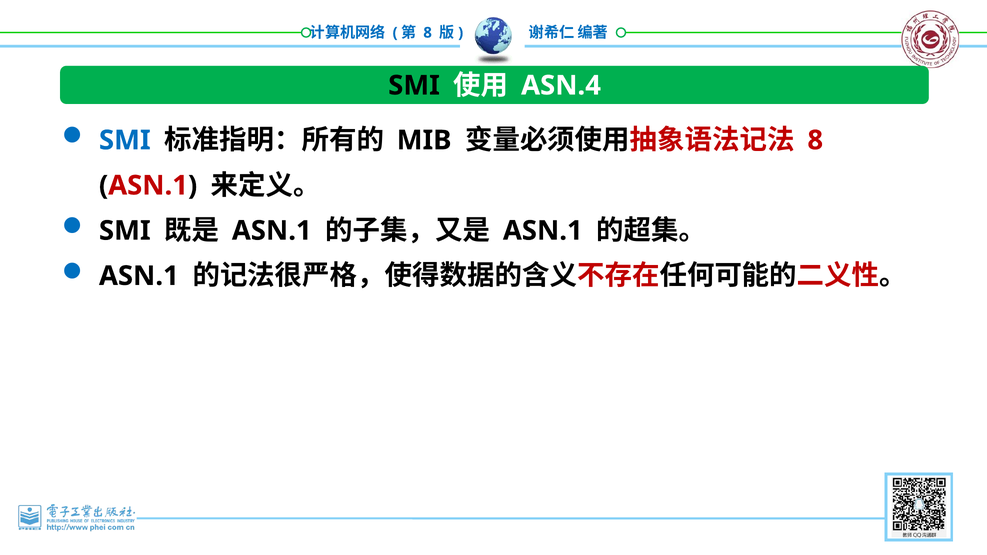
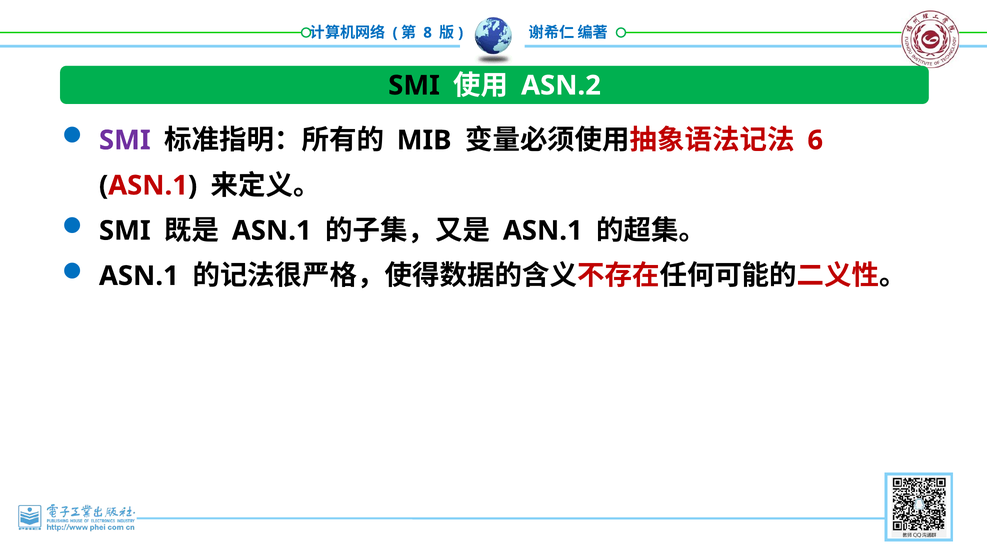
ASN.4: ASN.4 -> ASN.2
SMI at (125, 140) colour: blue -> purple
8 at (815, 140): 8 -> 6
